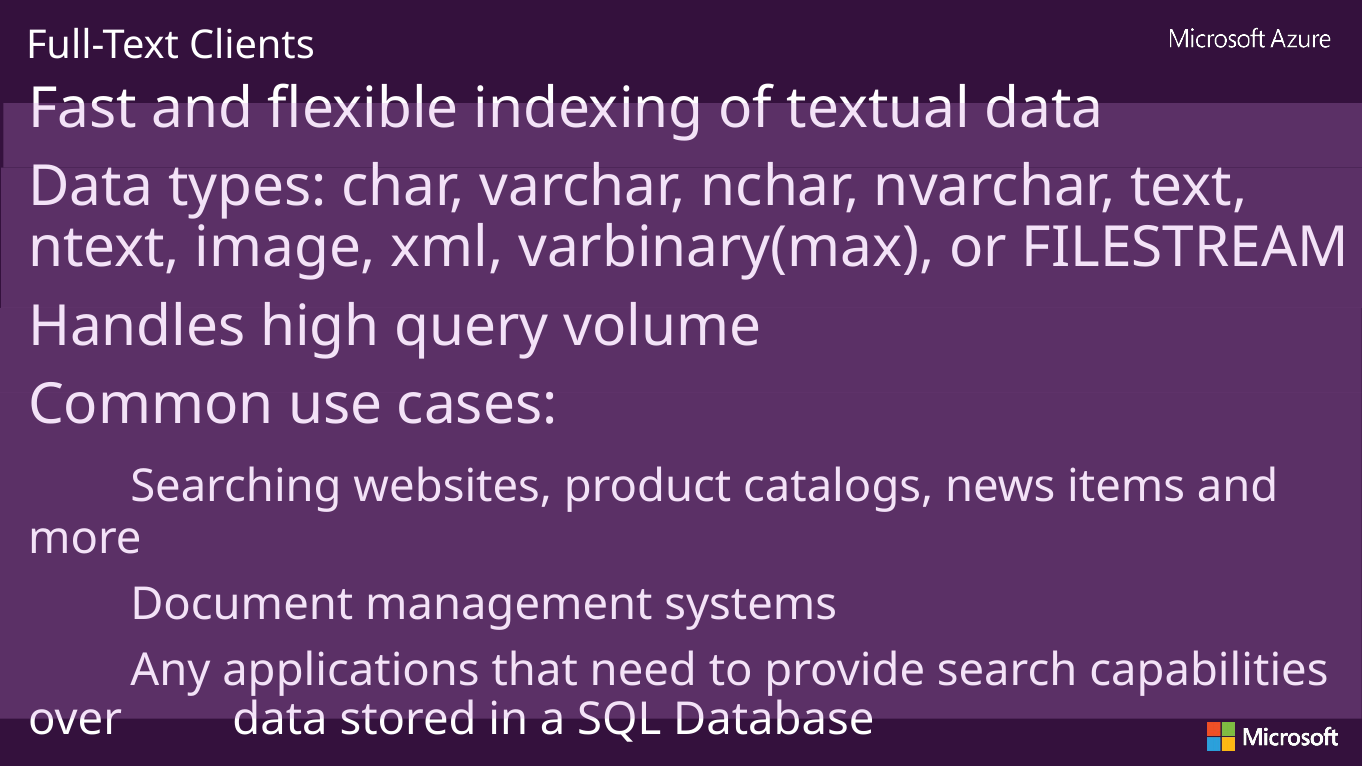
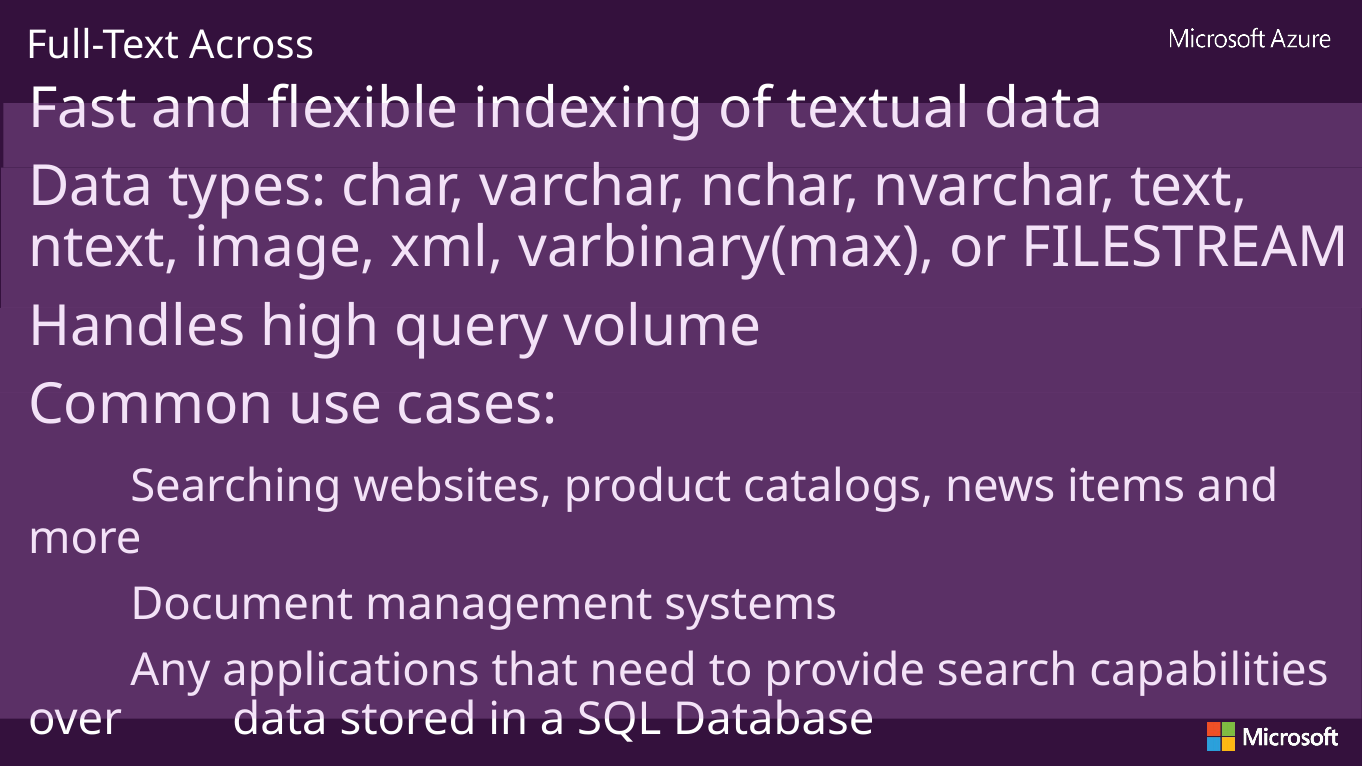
Clients: Clients -> Across
